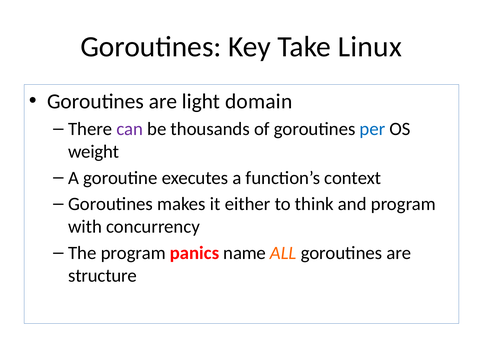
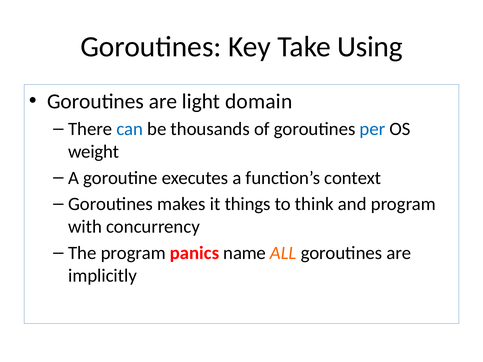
Linux: Linux -> Using
can colour: purple -> blue
either: either -> things
structure: structure -> implicitly
